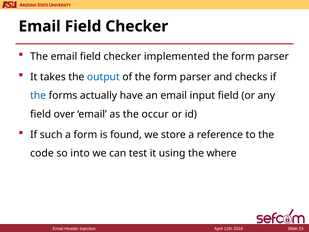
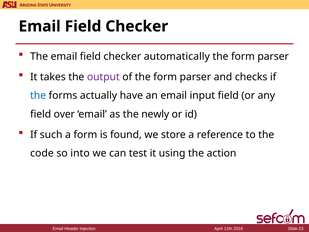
implemented: implemented -> automatically
output colour: blue -> purple
occur: occur -> newly
where: where -> action
